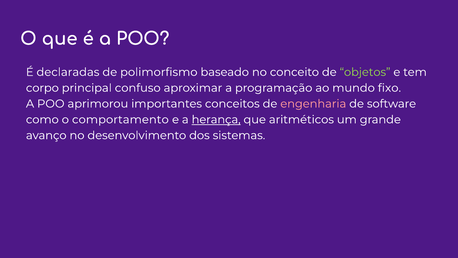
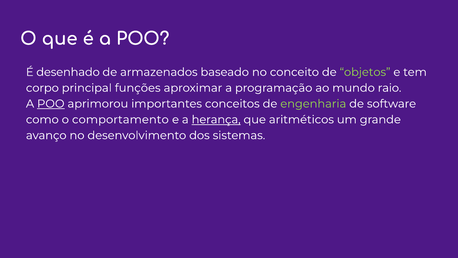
declaradas: declaradas -> desenhado
polimorfismo: polimorfismo -> armazenados
confuso: confuso -> funções
fixo: fixo -> raio
POO at (51, 104) underline: none -> present
engenharia colour: pink -> light green
